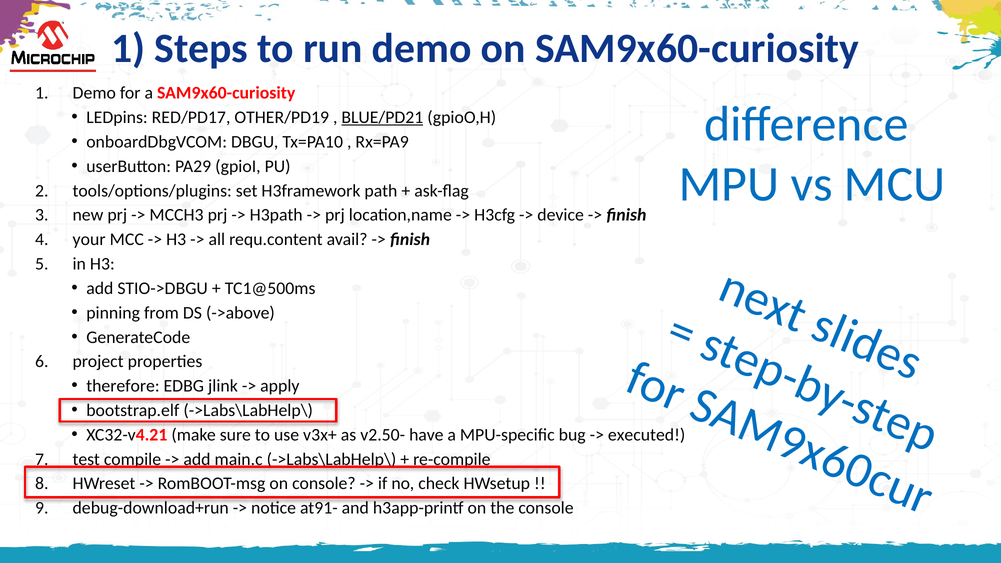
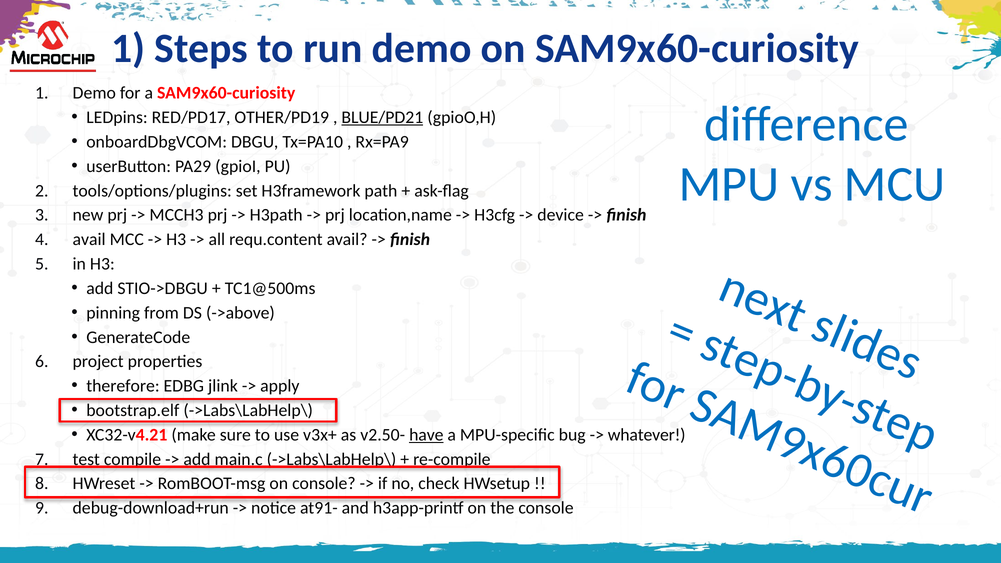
your at (89, 240): your -> avail
have underline: none -> present
executed: executed -> whatever
